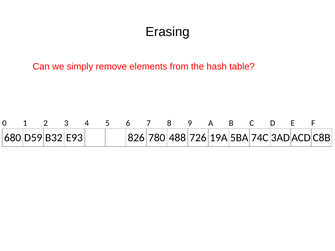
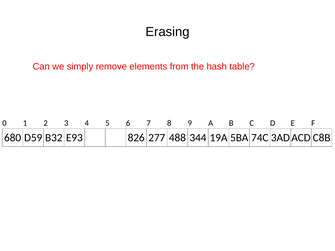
780: 780 -> 277
726: 726 -> 344
